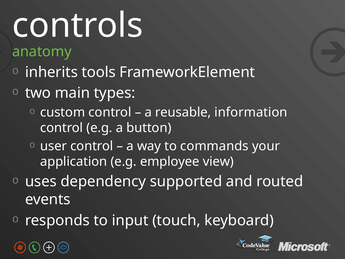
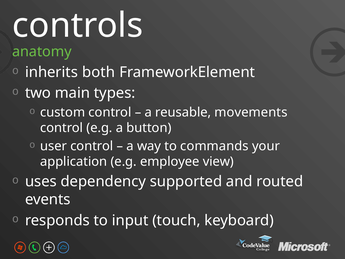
tools: tools -> both
information: information -> movements
